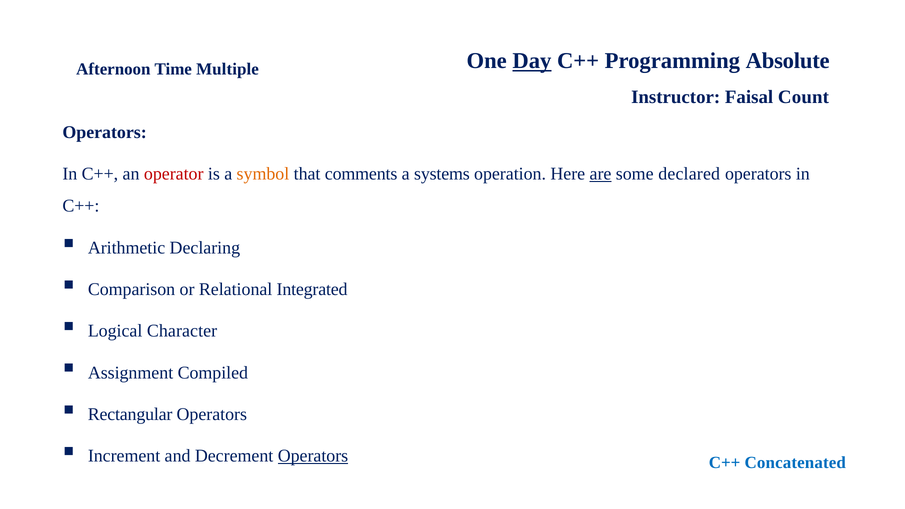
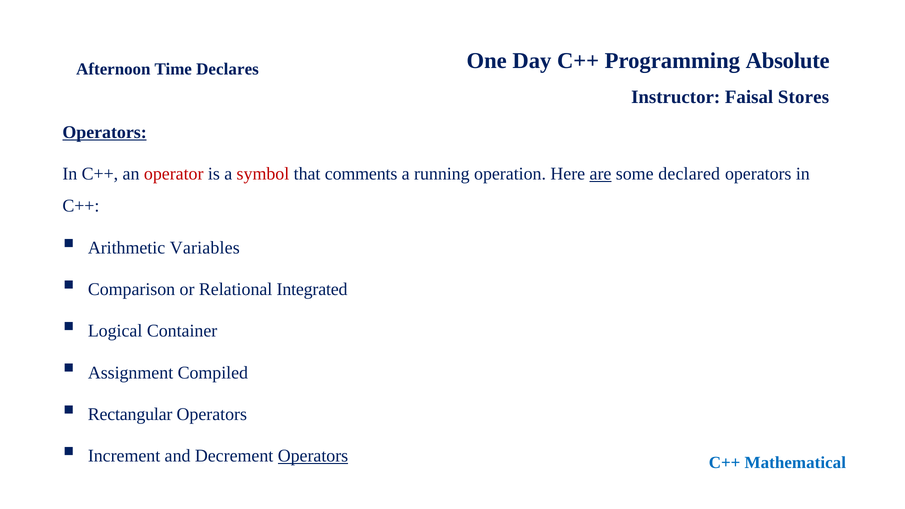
Day underline: present -> none
Multiple: Multiple -> Declares
Count: Count -> Stores
Operators at (105, 132) underline: none -> present
symbol colour: orange -> red
systems: systems -> running
Declaring: Declaring -> Variables
Character: Character -> Container
Concatenated: Concatenated -> Mathematical
